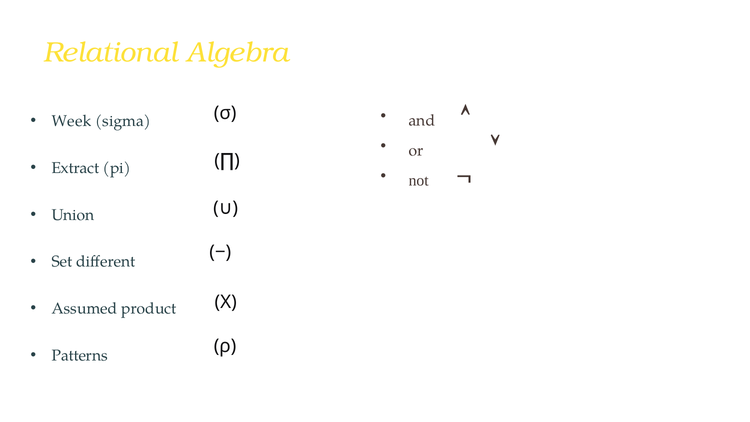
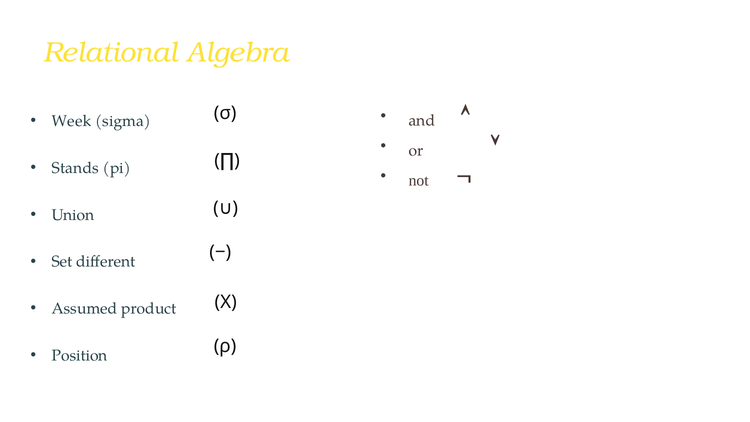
Extract: Extract -> Stands
Patterns: Patterns -> Position
